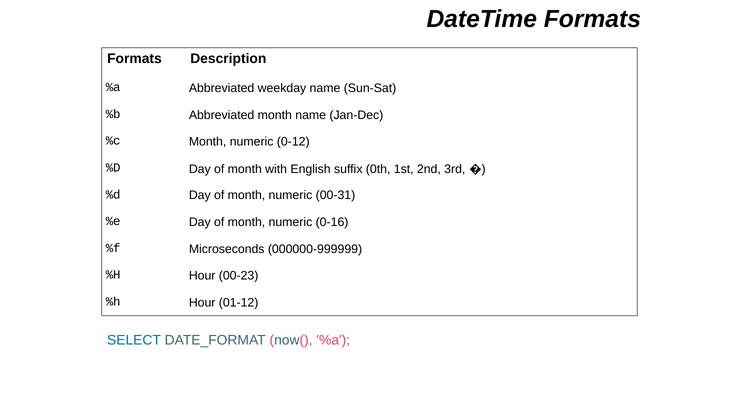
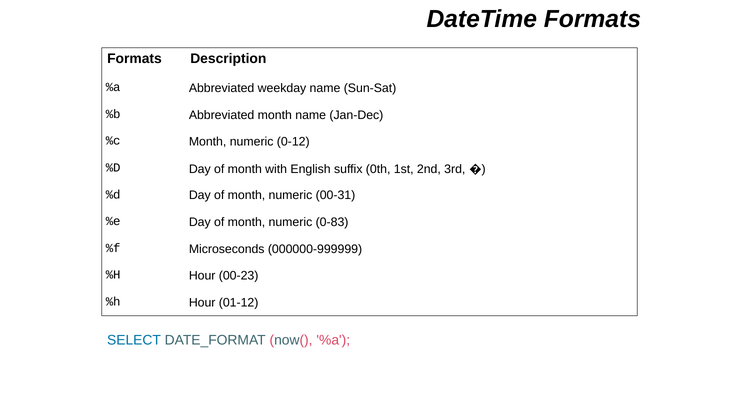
0-16: 0-16 -> 0-83
